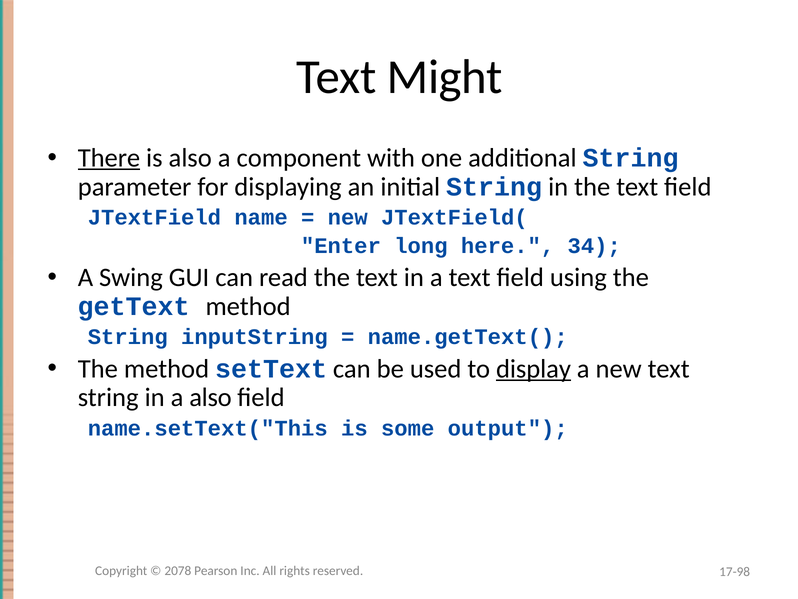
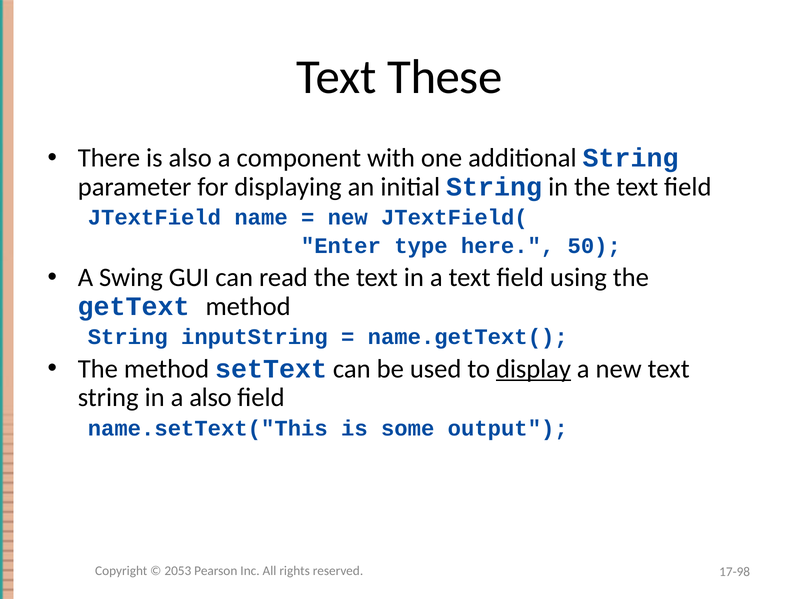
Might: Might -> These
There underline: present -> none
long: long -> type
34: 34 -> 50
2078: 2078 -> 2053
